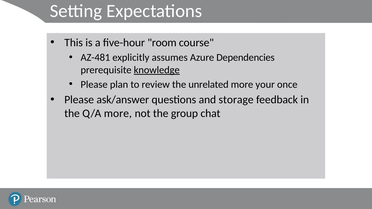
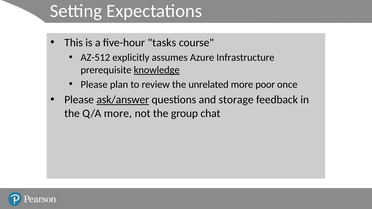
room: room -> tasks
AZ-481: AZ-481 -> AZ-512
Dependencies: Dependencies -> Infrastructure
your: your -> poor
ask/answer underline: none -> present
